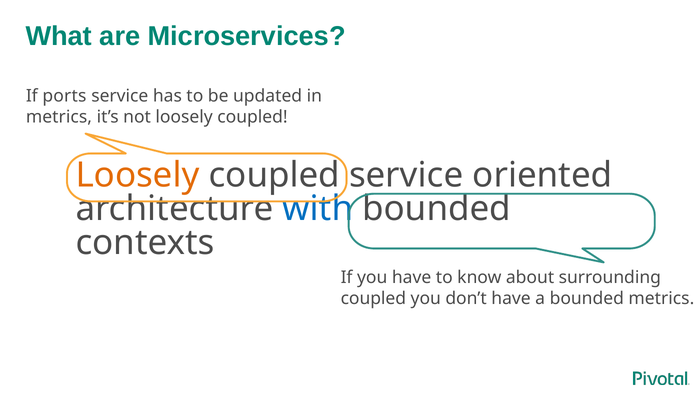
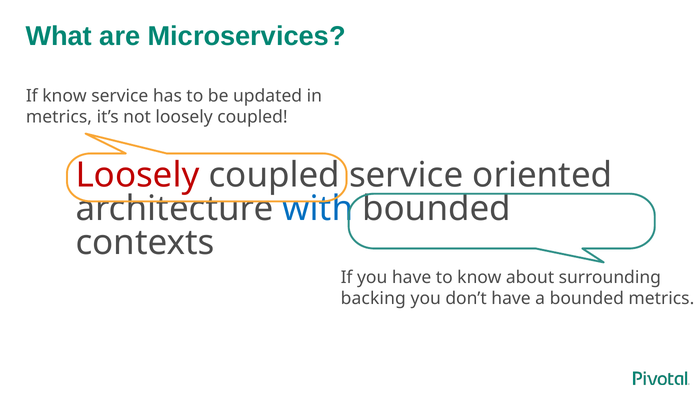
If ports: ports -> know
Loosely at (138, 175) colour: orange -> red
coupled at (373, 298): coupled -> backing
